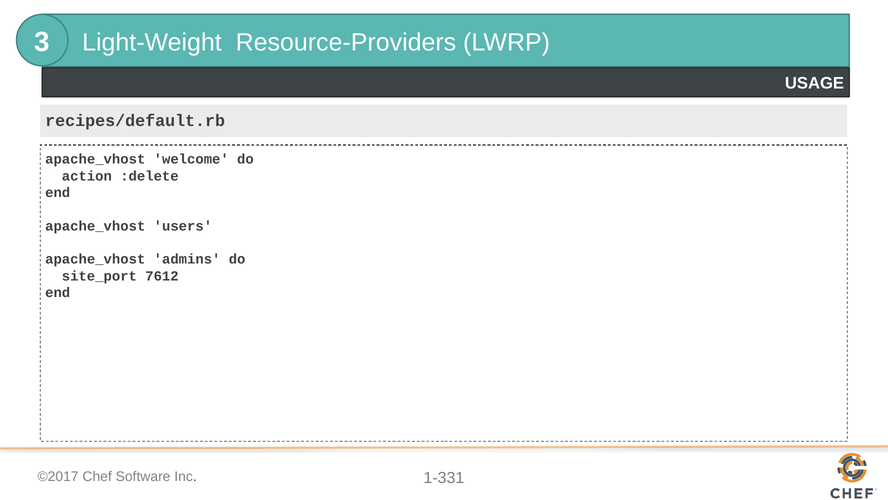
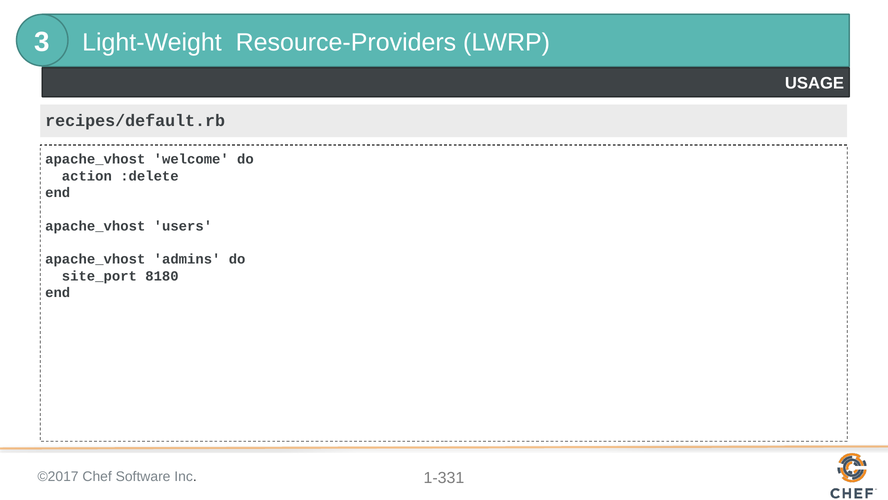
7612: 7612 -> 8180
